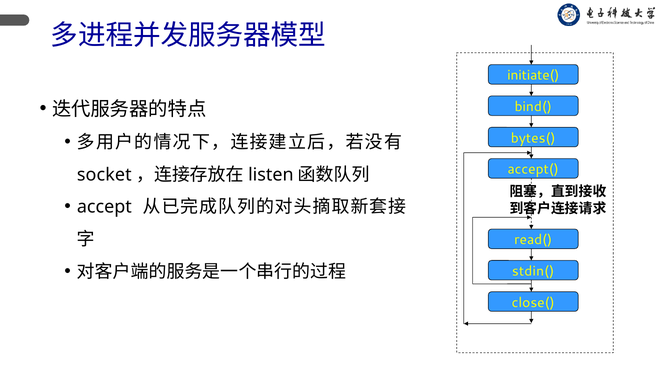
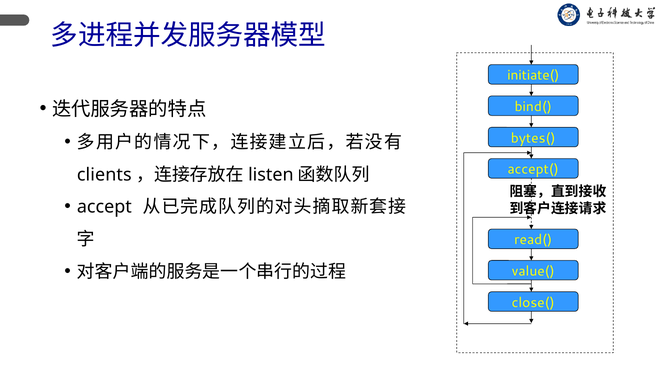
socket: socket -> clients
stdin(: stdin( -> value(
